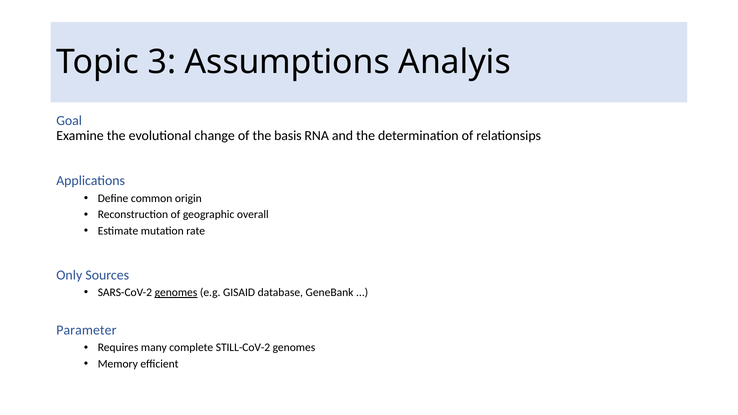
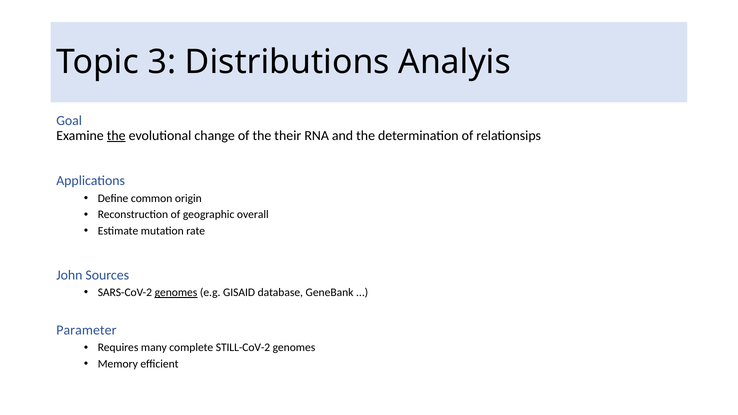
Assumptions: Assumptions -> Distributions
the at (116, 136) underline: none -> present
basis: basis -> their
Only: Only -> John
